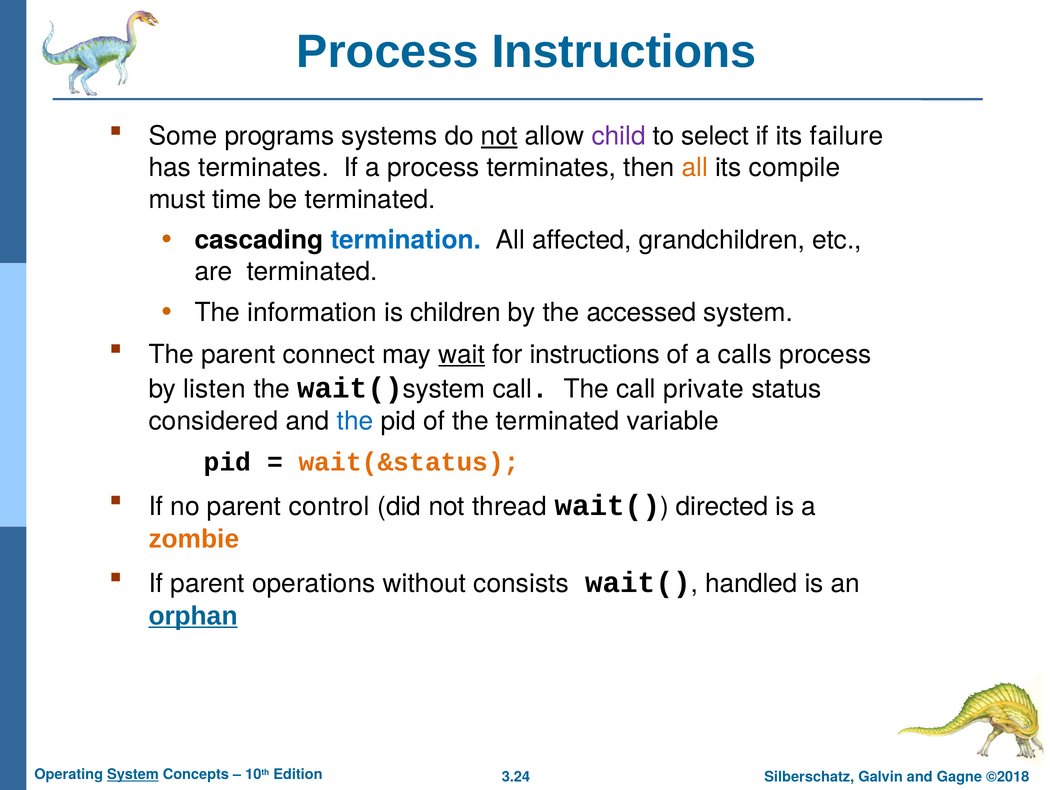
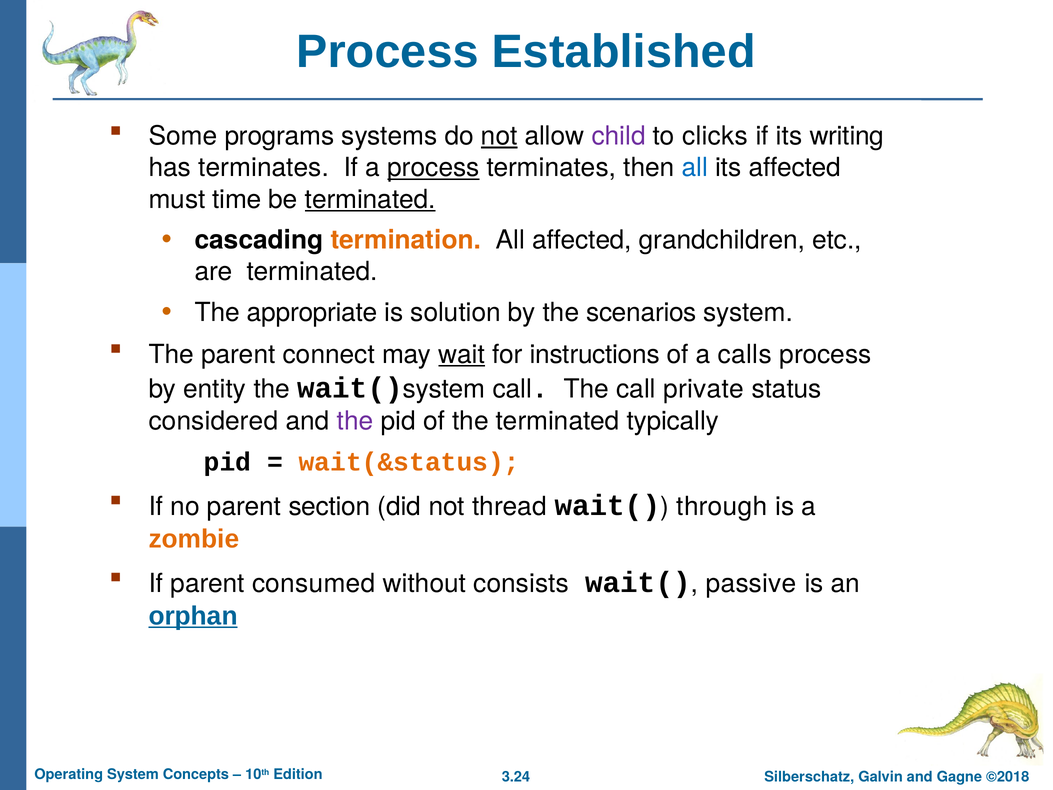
Process Instructions: Instructions -> Established
select: select -> clicks
failure: failure -> writing
process at (433, 168) underline: none -> present
all at (695, 168) colour: orange -> blue
its compile: compile -> affected
terminated at (370, 199) underline: none -> present
termination colour: blue -> orange
information: information -> appropriate
children: children -> solution
accessed: accessed -> scenarios
listen: listen -> entity
the at (355, 421) colour: blue -> purple
variable: variable -> typically
control: control -> section
directed: directed -> through
operations: operations -> consumed
handled: handled -> passive
System at (133, 774) underline: present -> none
